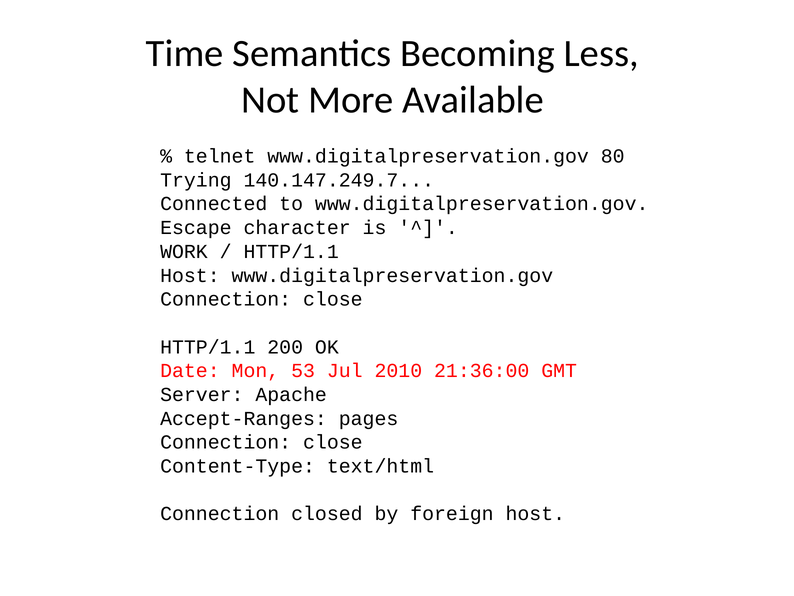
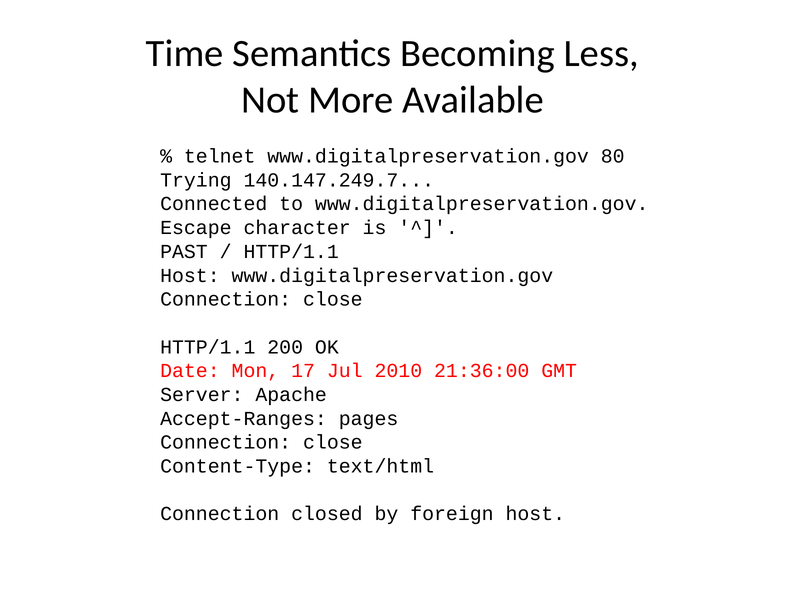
WORK: WORK -> PAST
53: 53 -> 17
